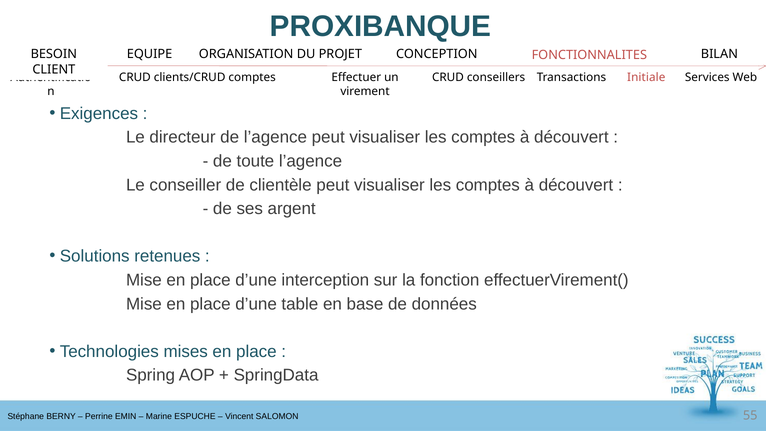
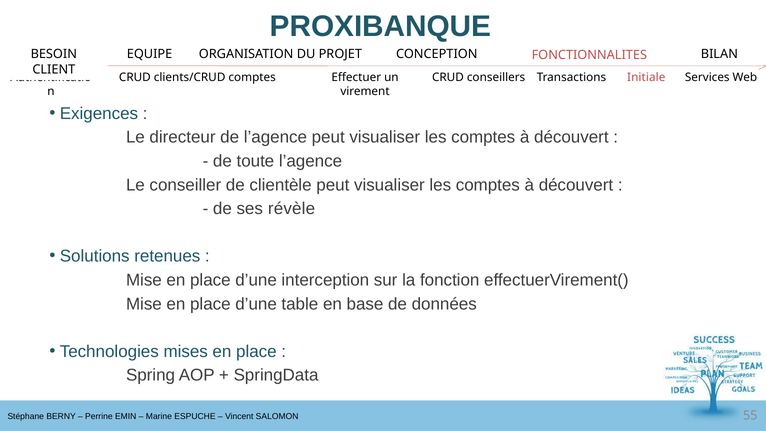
argent: argent -> révèle
